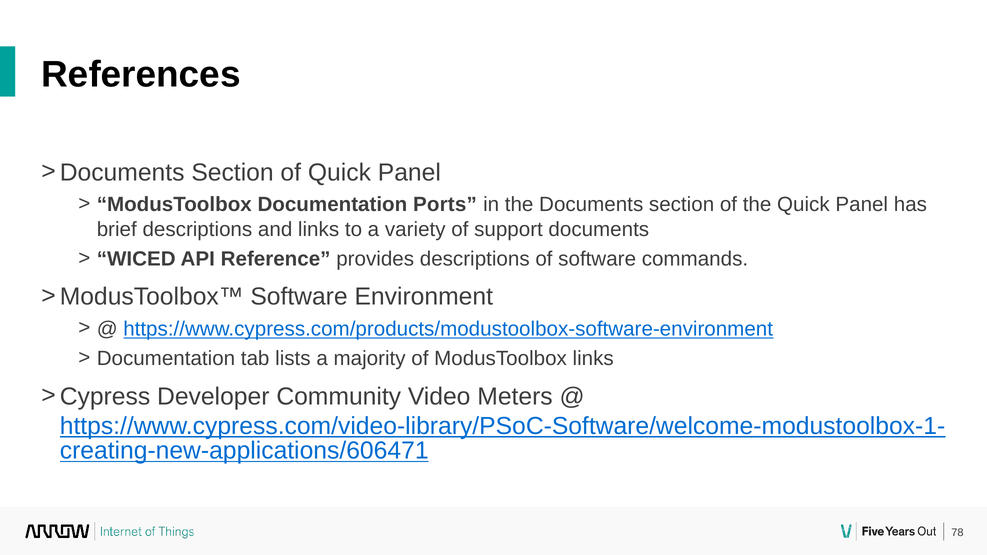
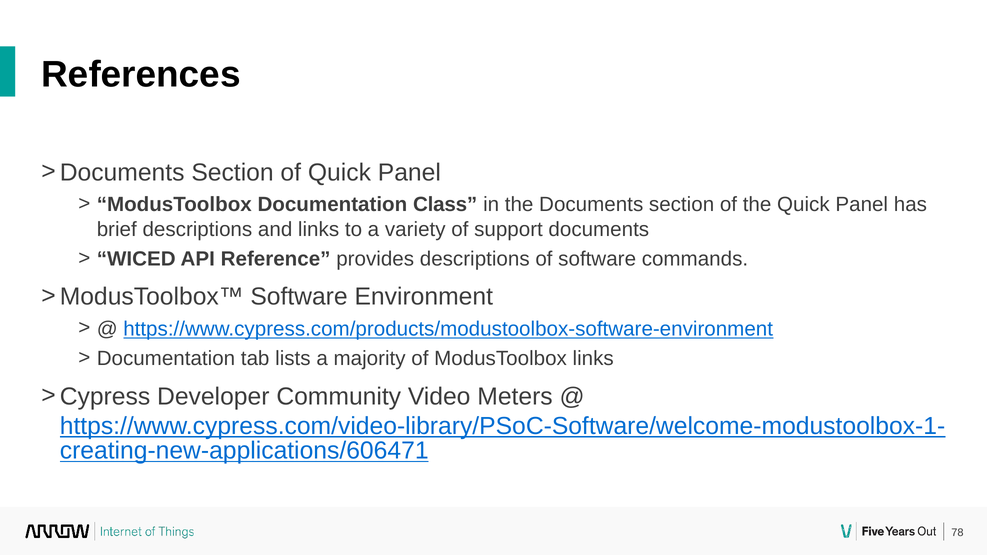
Ports: Ports -> Class
